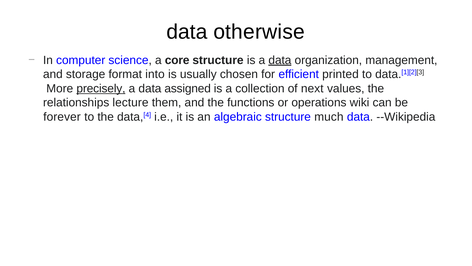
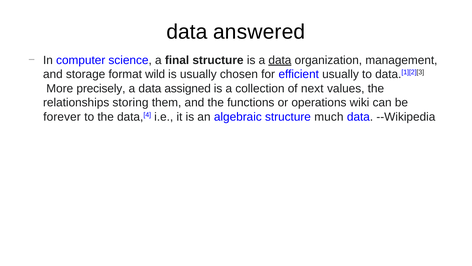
otherwise: otherwise -> answered
core: core -> final
into: into -> wild
efficient printed: printed -> usually
precisely underline: present -> none
lecture: lecture -> storing
